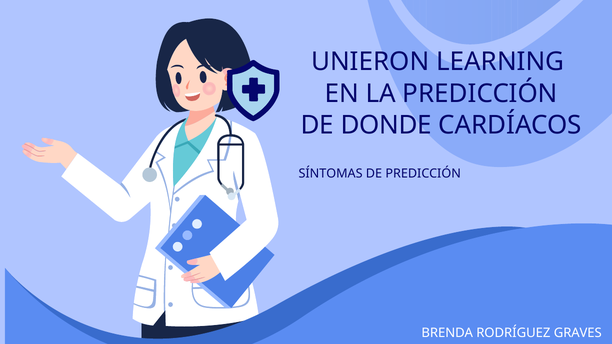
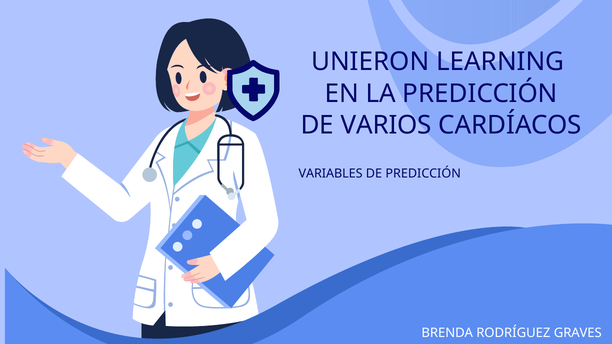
DONDE: DONDE -> VARIOS
SÍNTOMAS: SÍNTOMAS -> VARIABLES
